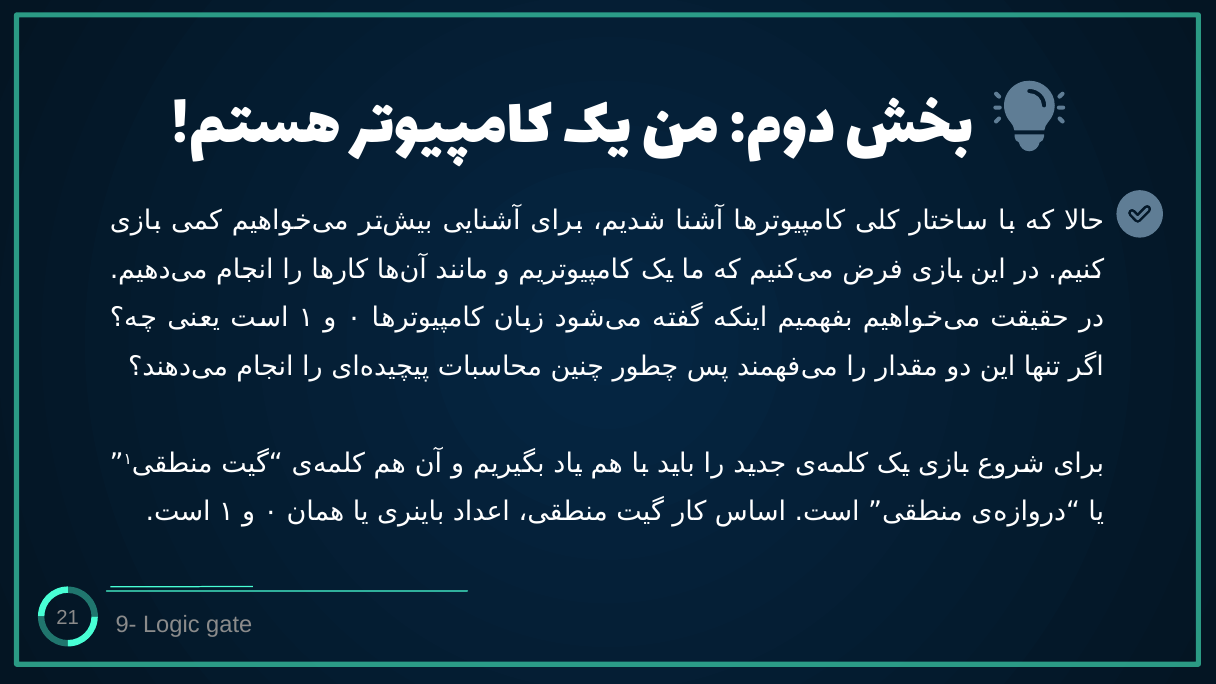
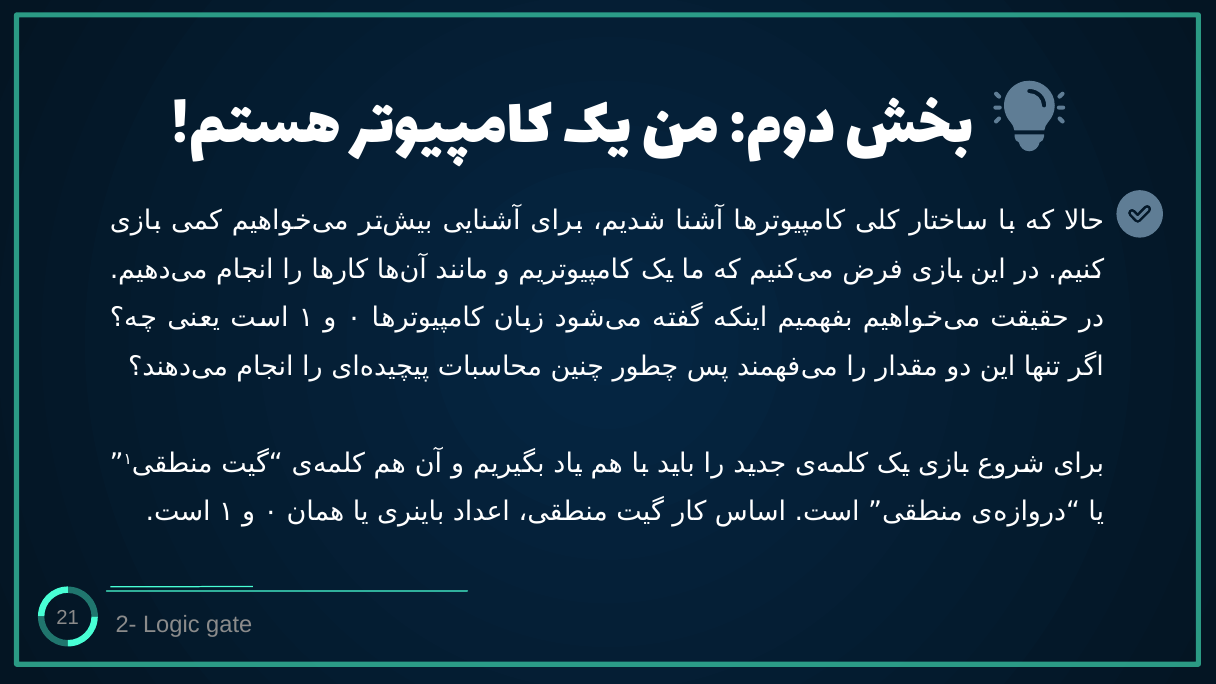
9-: 9- -> 2-
